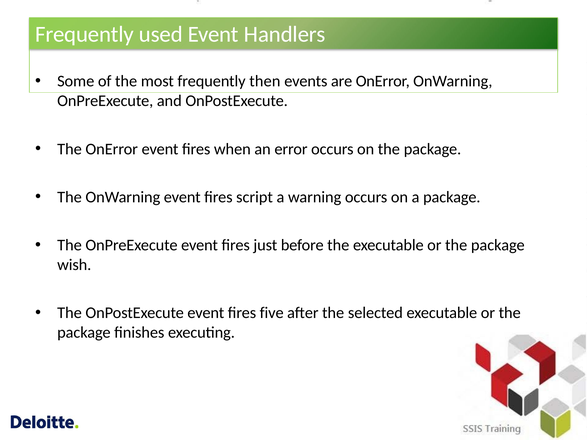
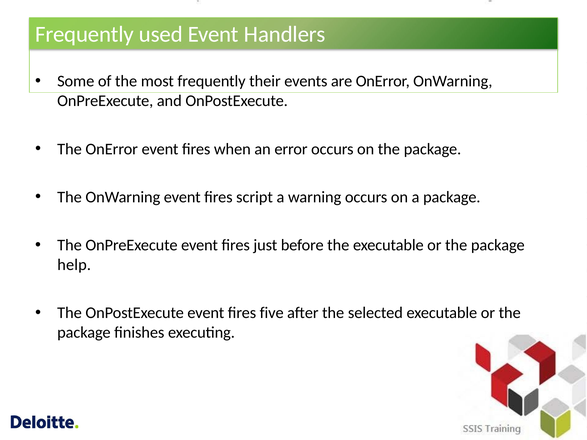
then: then -> their
wish: wish -> help
